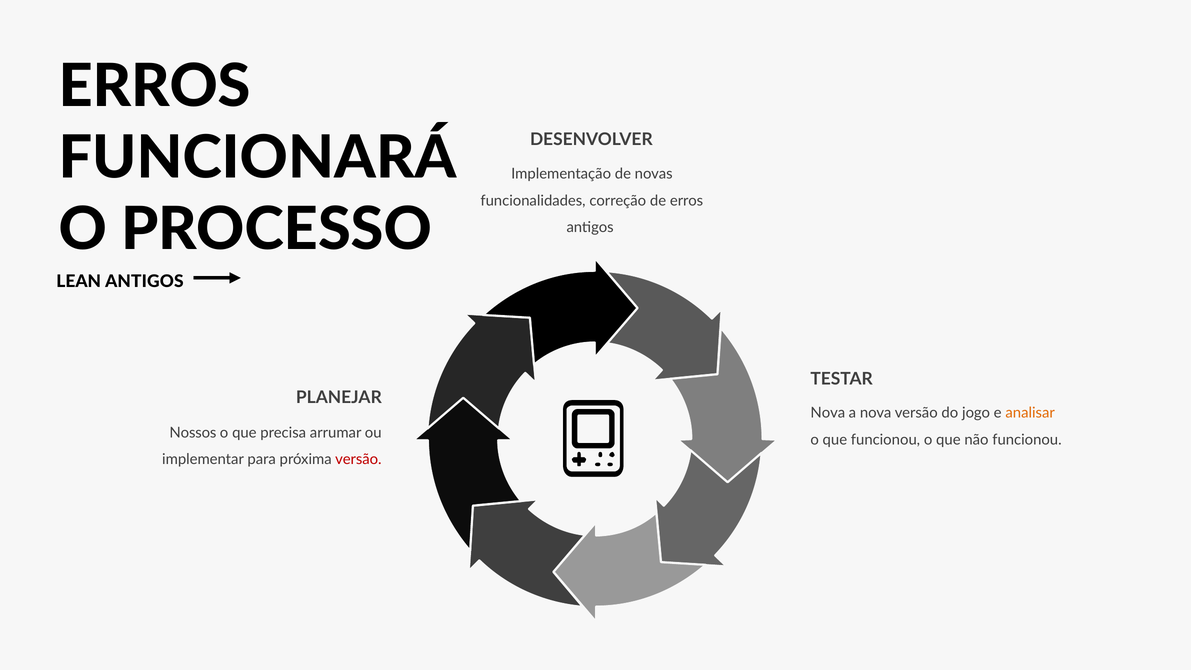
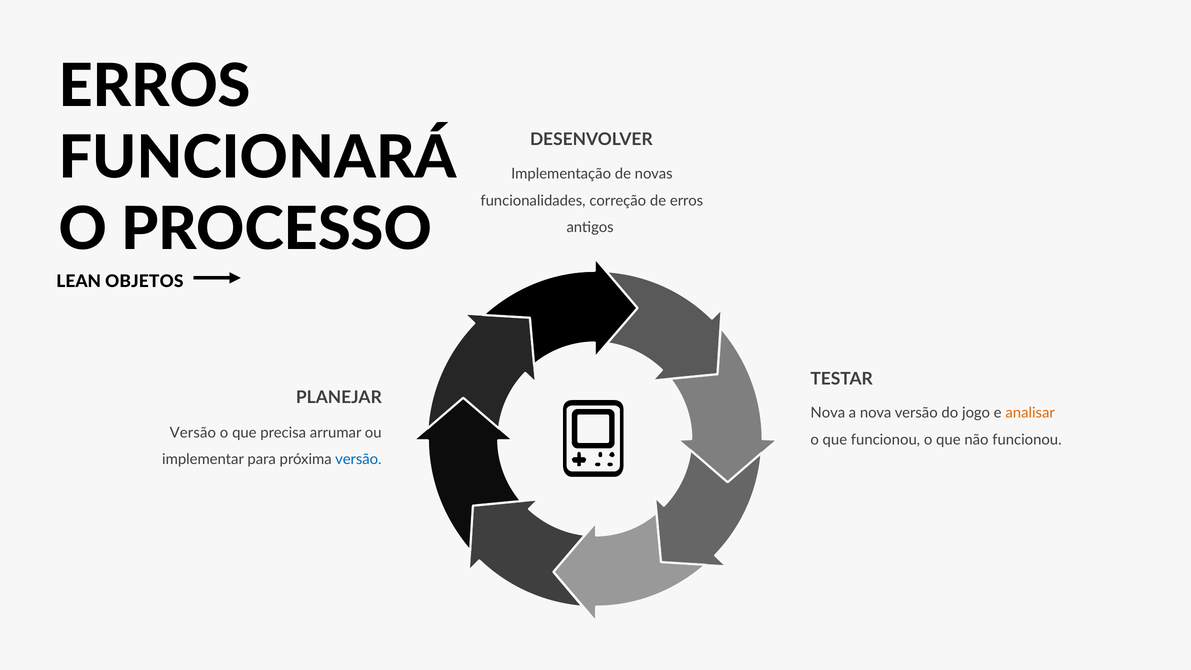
LEAN ANTIGOS: ANTIGOS -> OBJETOS
Nossos at (193, 433): Nossos -> Versão
versão at (358, 459) colour: red -> blue
